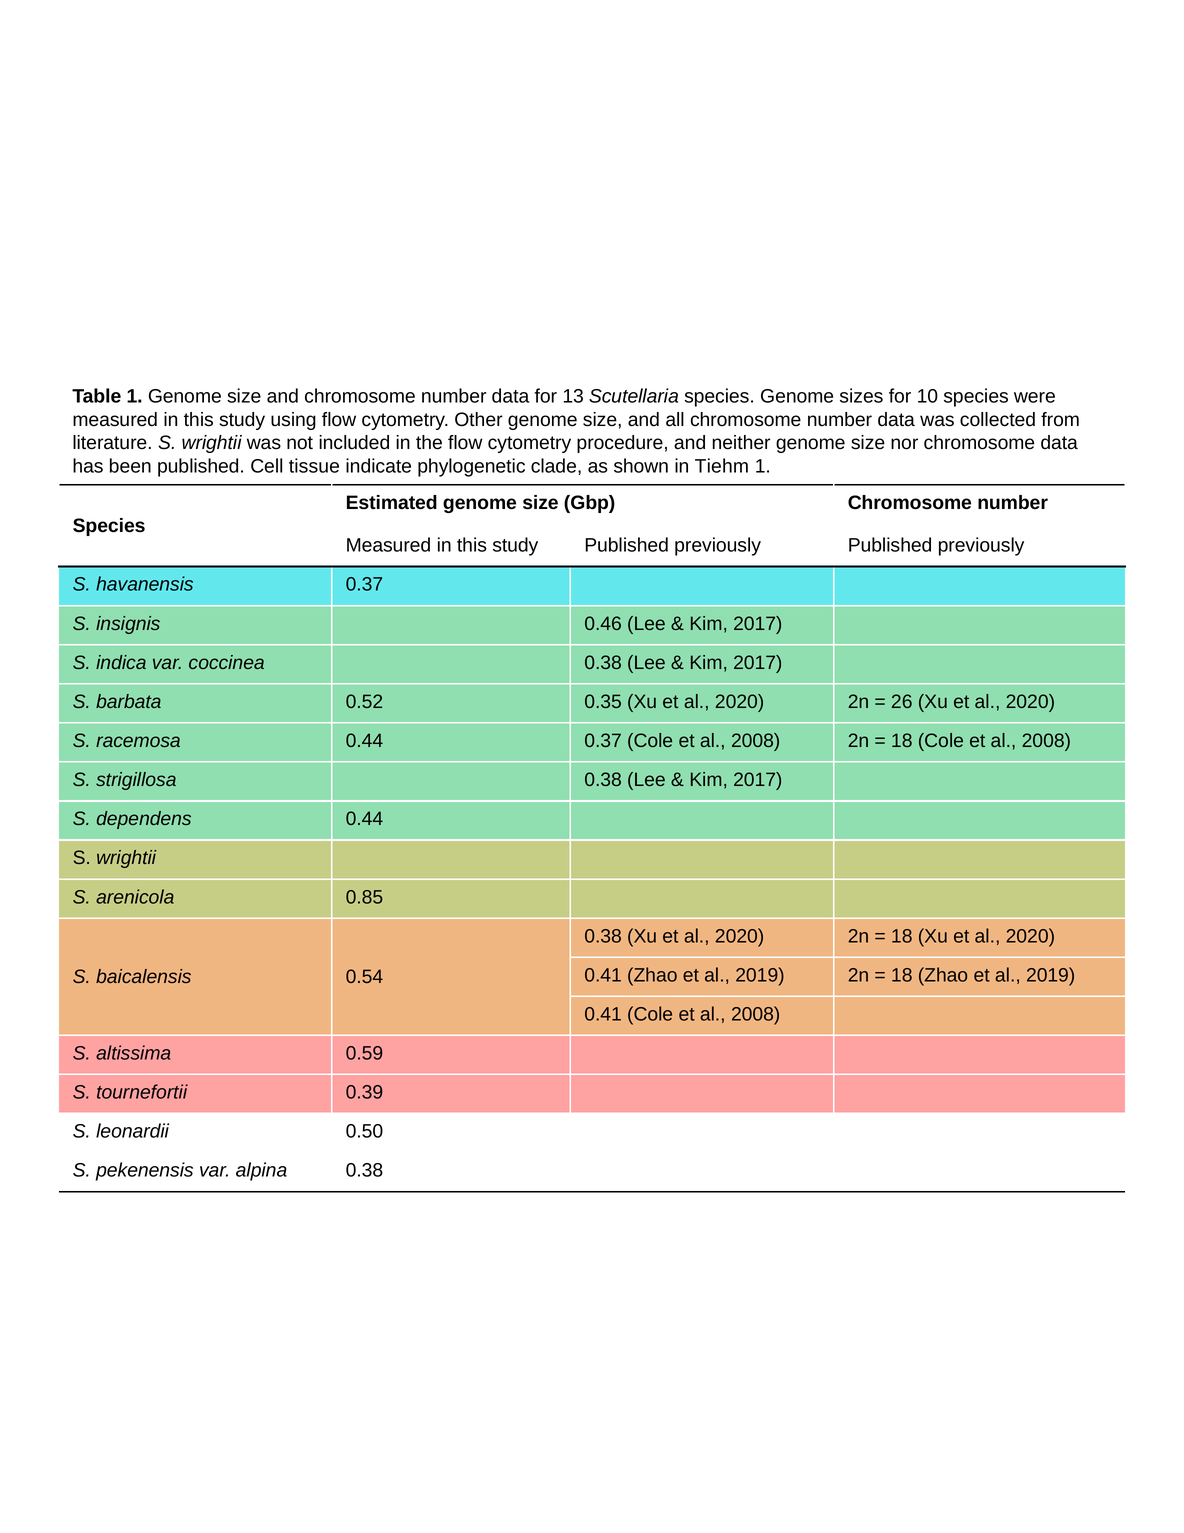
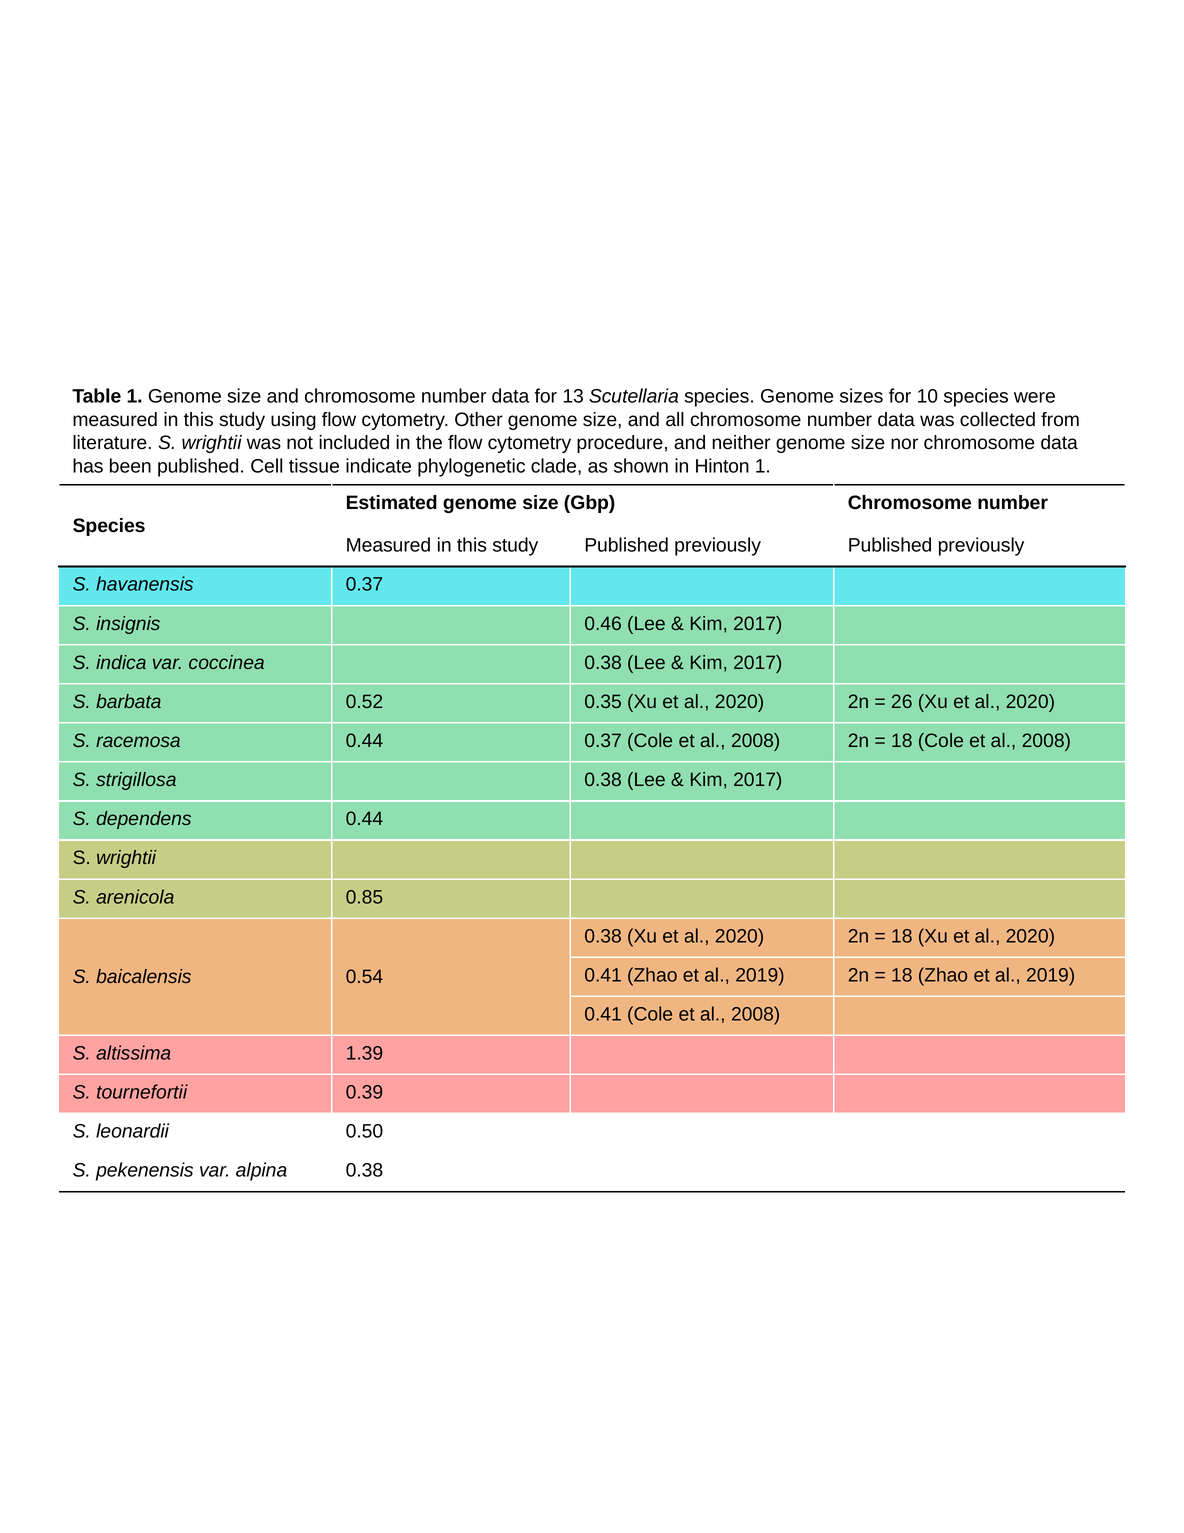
Tiehm: Tiehm -> Hinton
0.59: 0.59 -> 1.39
